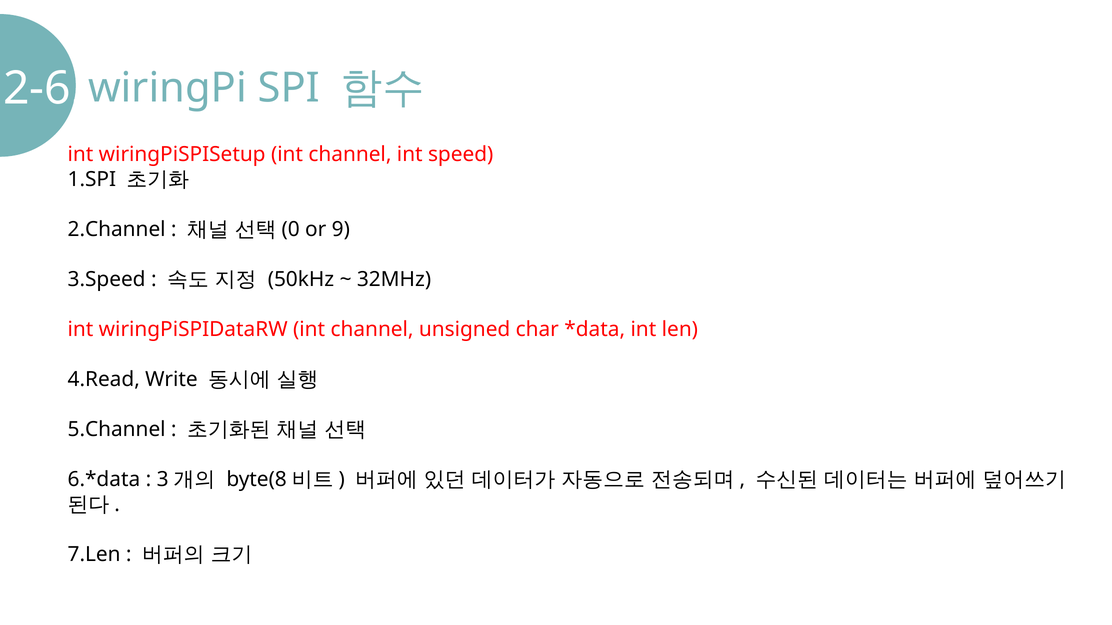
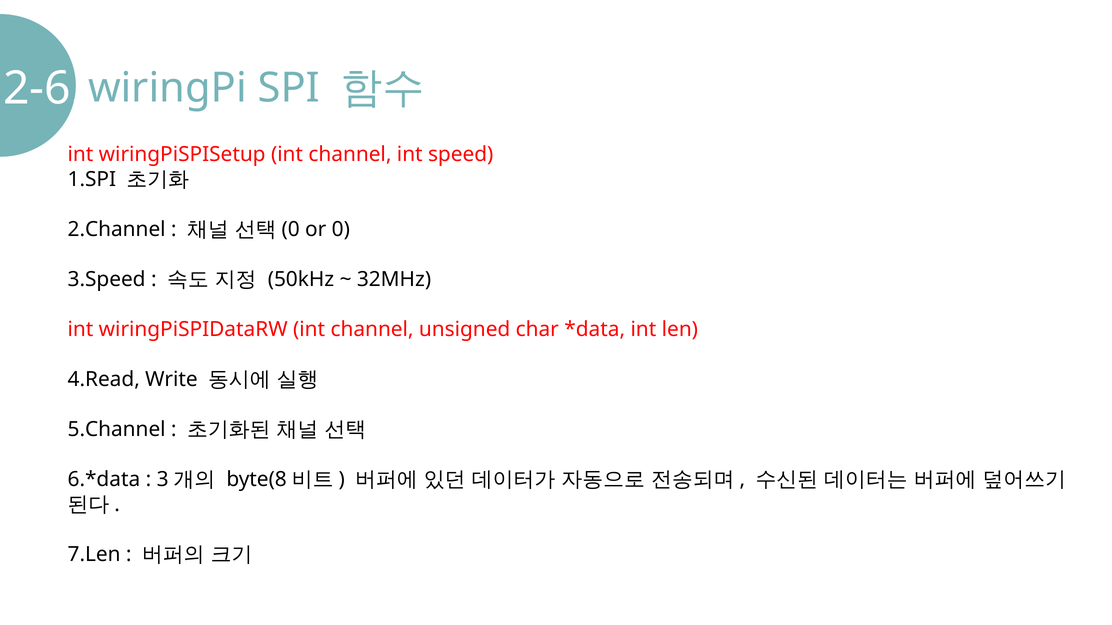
9: 9 -> 0
